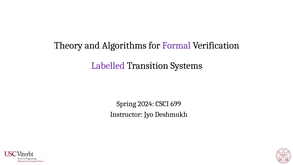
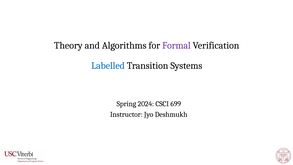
Labelled colour: purple -> blue
